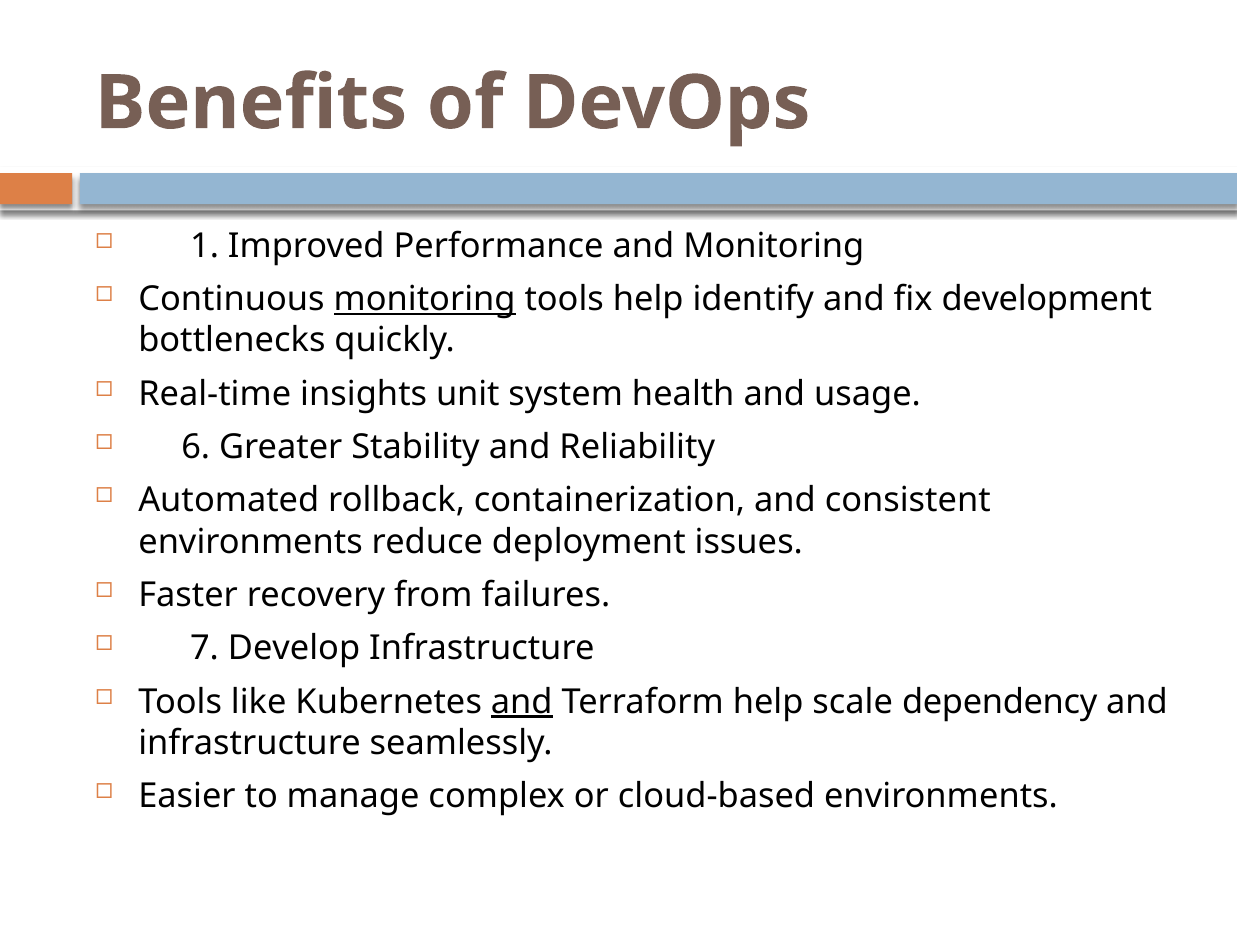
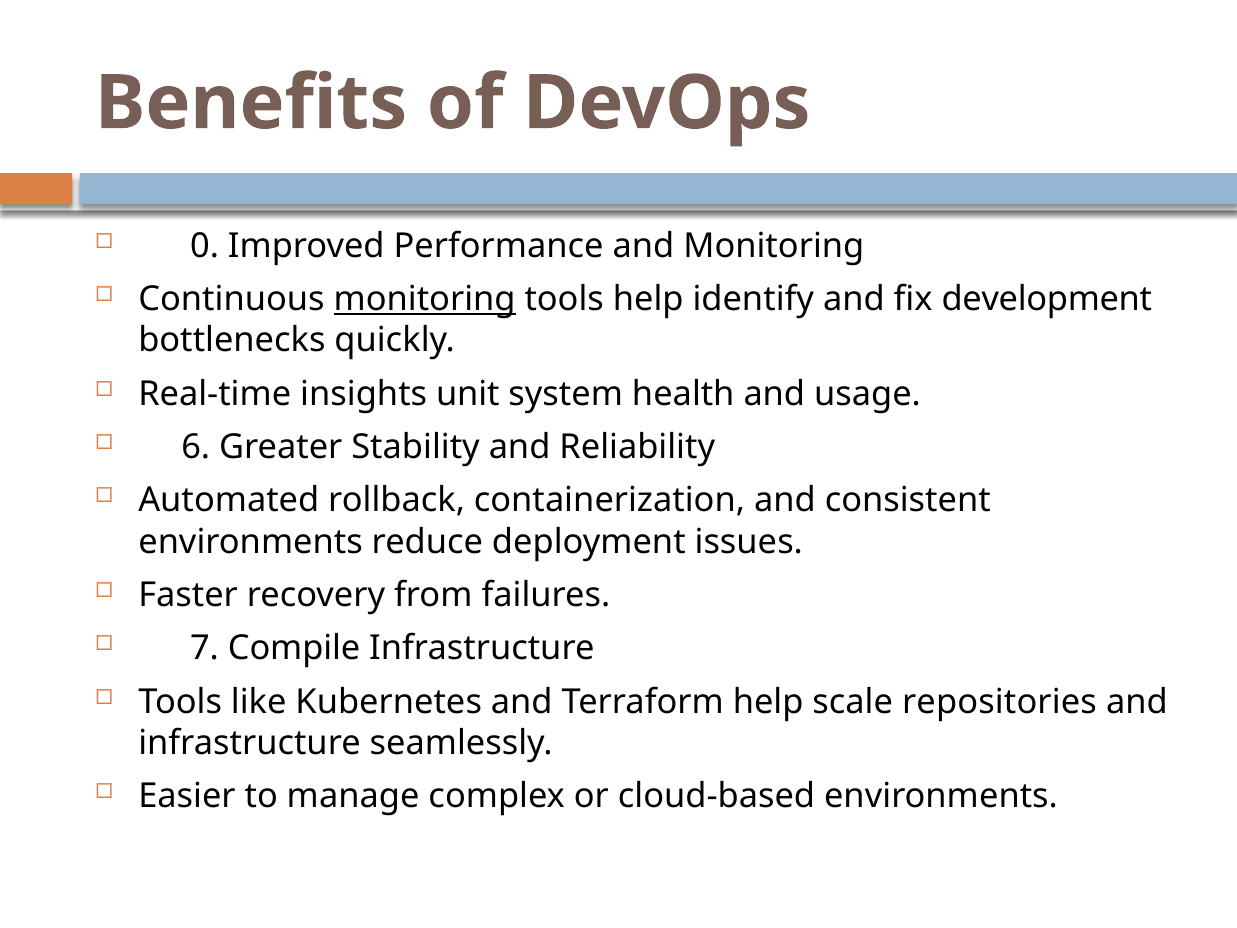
1: 1 -> 0
Develop: Develop -> Compile
and at (522, 702) underline: present -> none
dependency: dependency -> repositories
